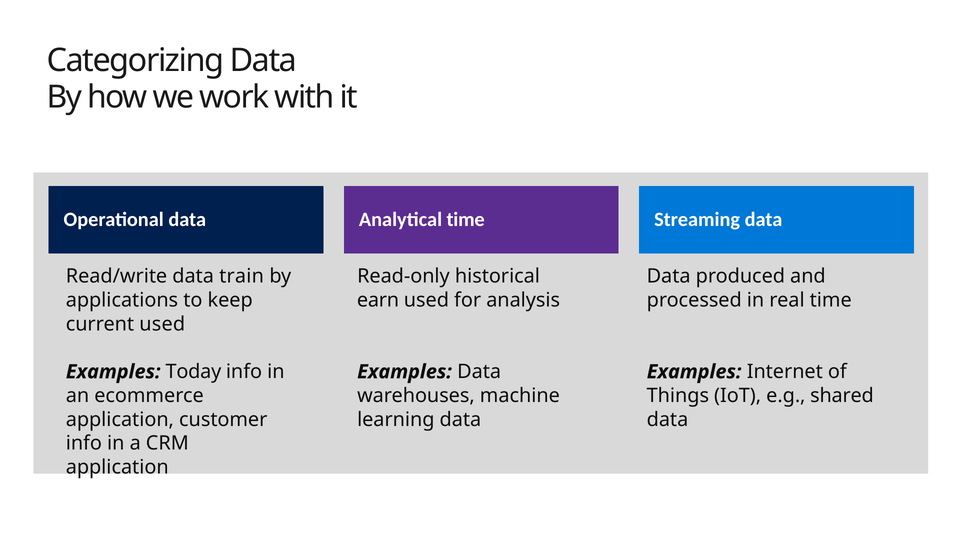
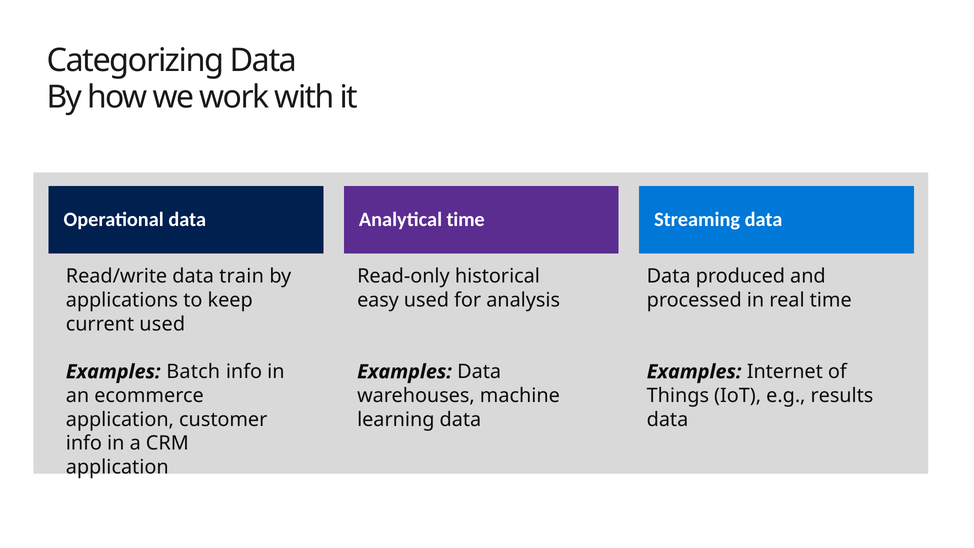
earn: earn -> easy
Today: Today -> Batch
shared: shared -> results
